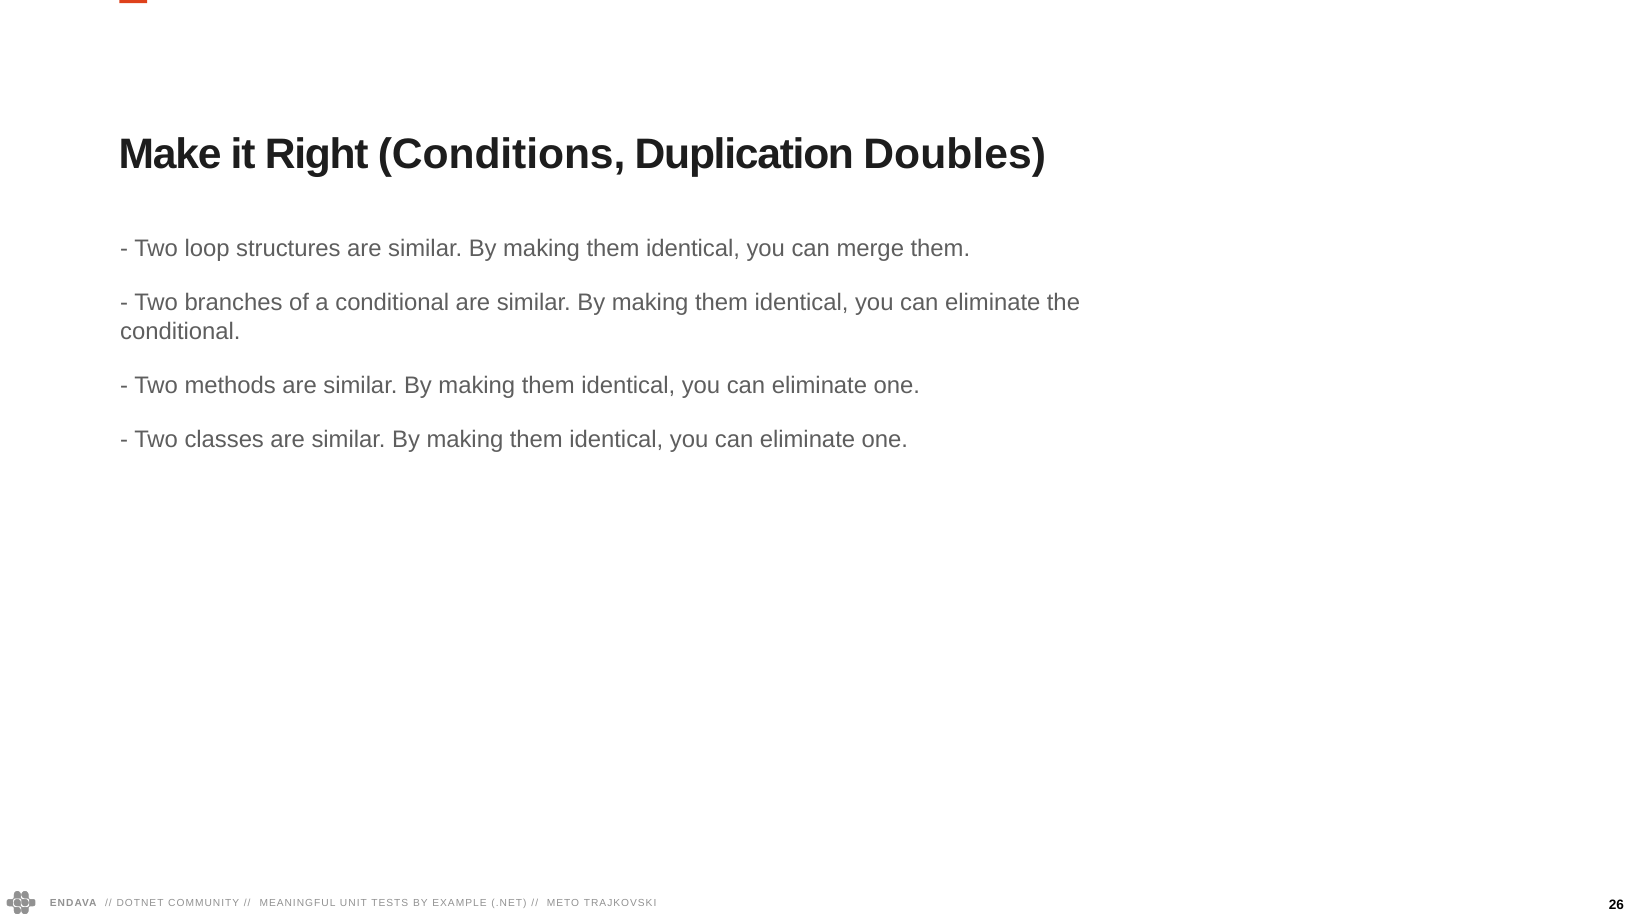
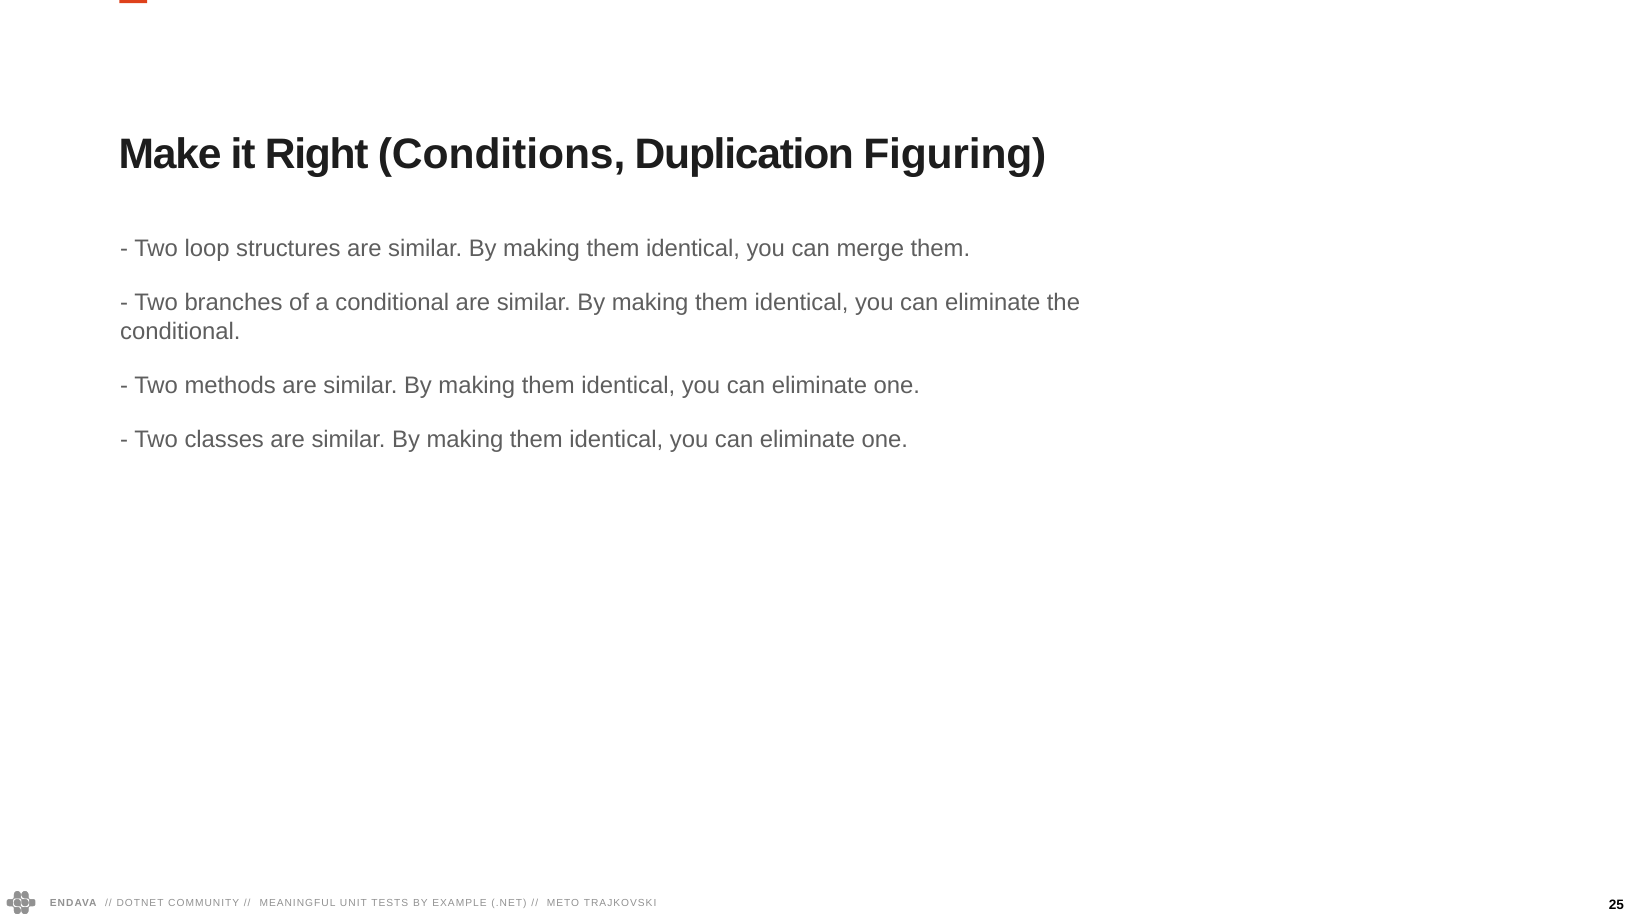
Doubles: Doubles -> Figuring
26: 26 -> 25
